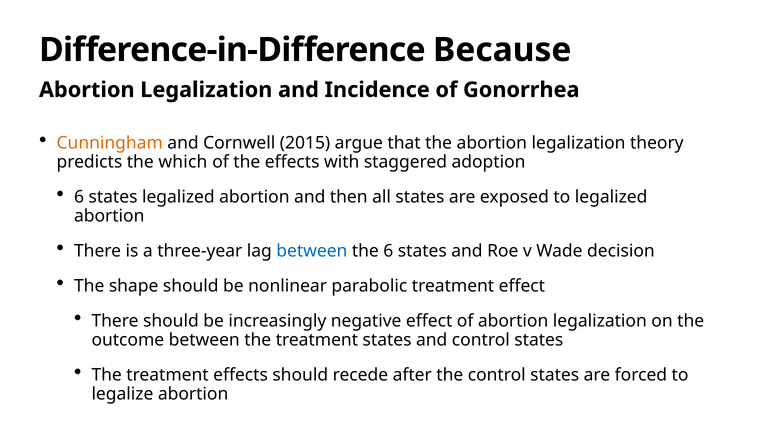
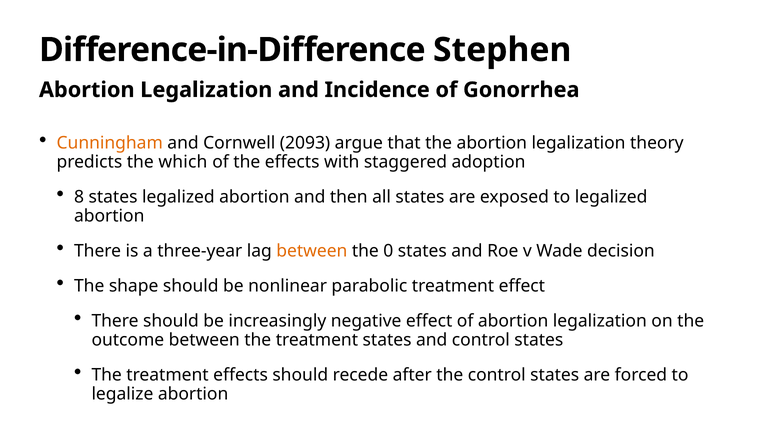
Because: Because -> Stephen
2015: 2015 -> 2093
6 at (79, 197): 6 -> 8
between at (312, 251) colour: blue -> orange
the 6: 6 -> 0
